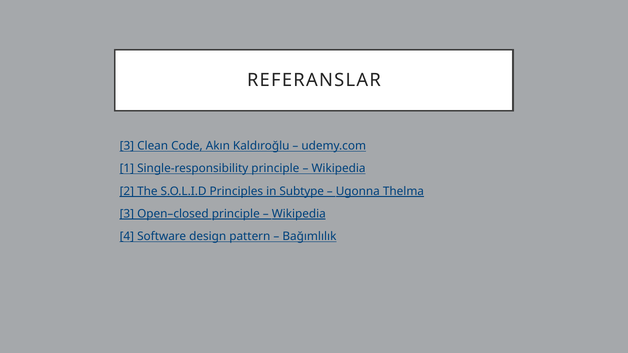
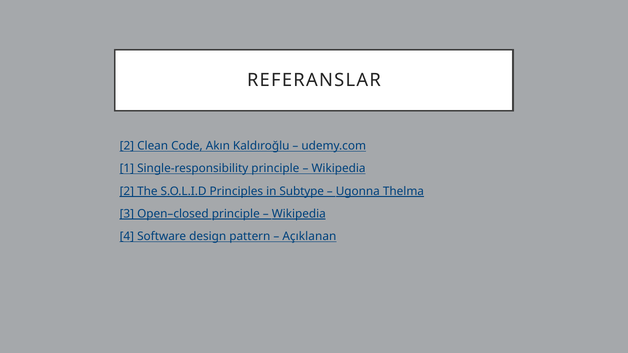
3 at (127, 146): 3 -> 2
Bağımlılık: Bağımlılık -> Açıklanan
